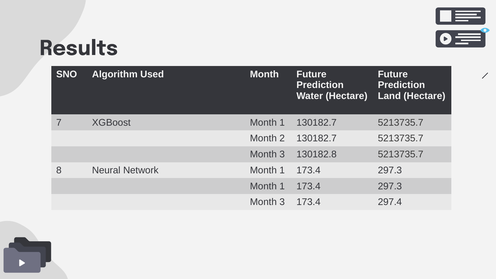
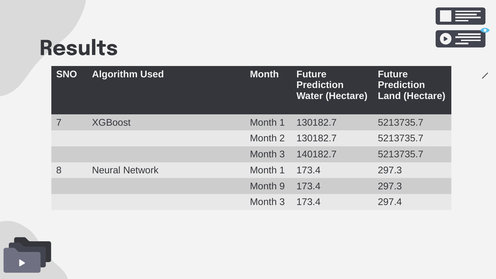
130182.8: 130182.8 -> 140182.7
1 at (282, 186): 1 -> 9
